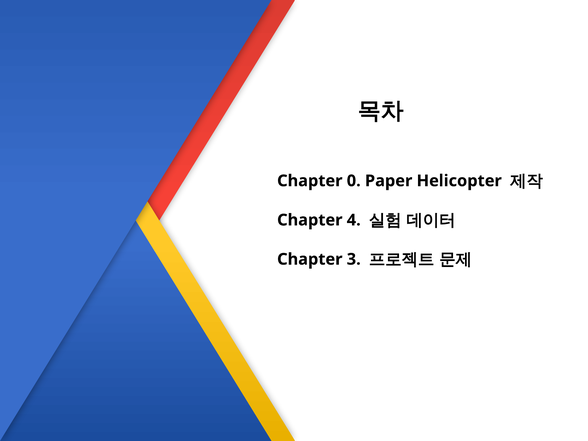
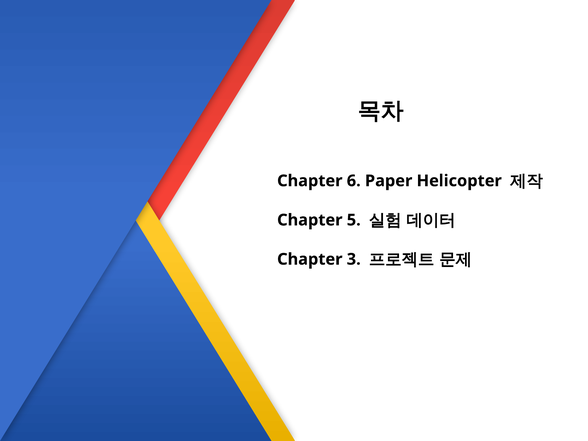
0: 0 -> 6
4: 4 -> 5
